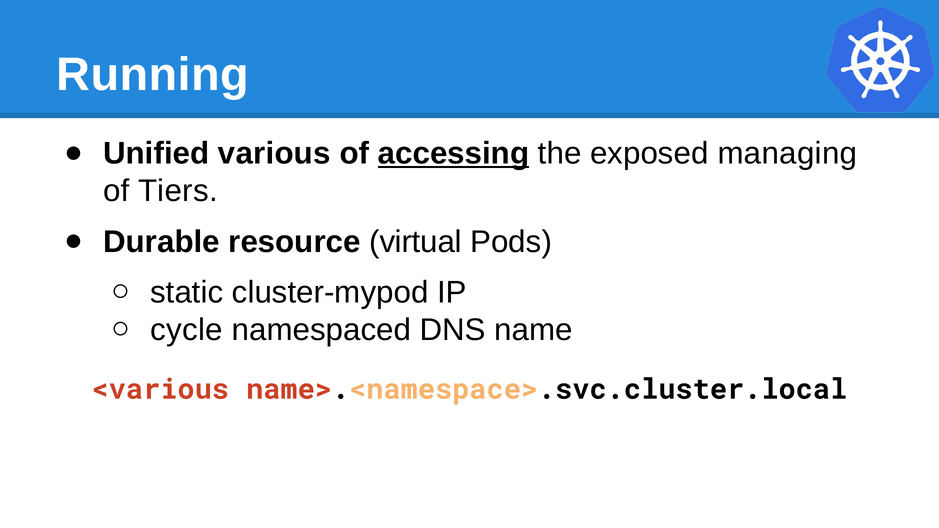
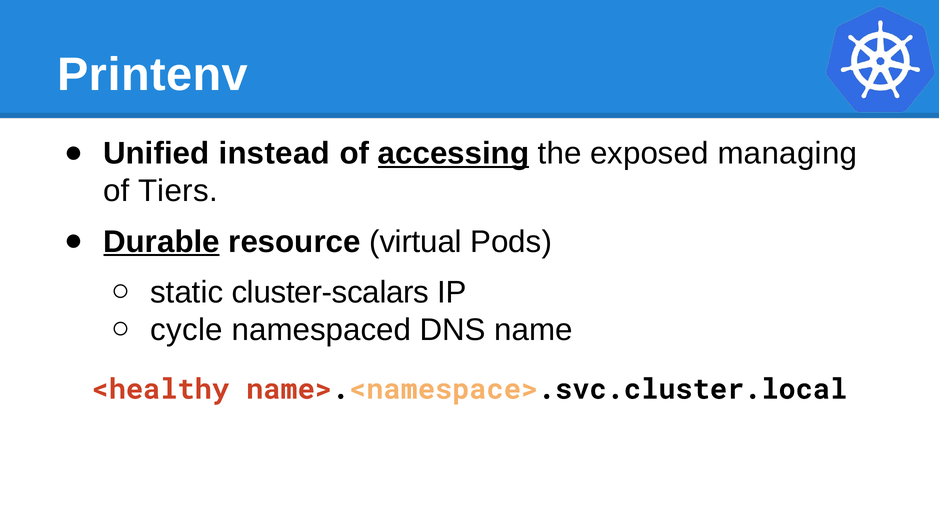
Running: Running -> Printenv
various: various -> instead
Durable underline: none -> present
cluster-mypod: cluster-mypod -> cluster-scalars
<various: <various -> <healthy
